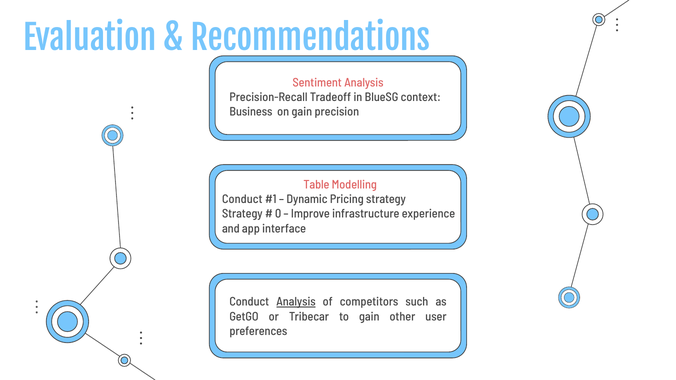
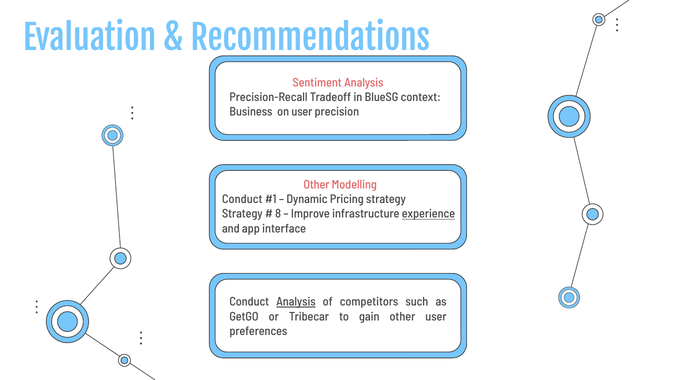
on gain: gain -> user
Table at (316, 185): Table -> Other
0: 0 -> 8
experience underline: none -> present
